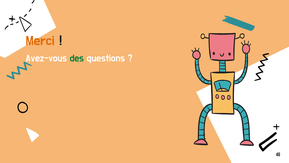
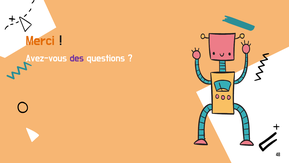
des colour: green -> purple
